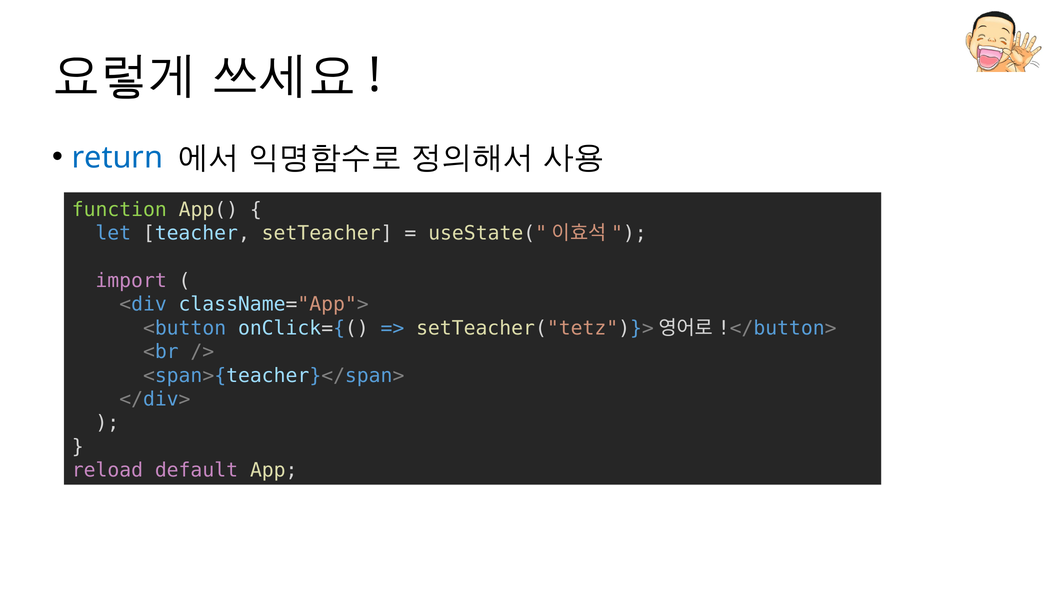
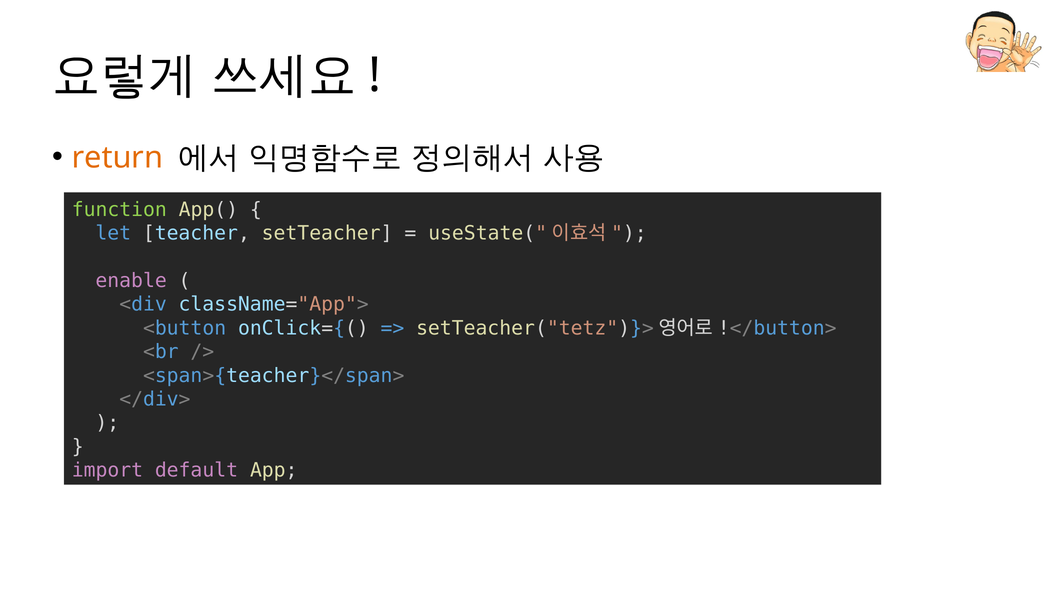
return colour: blue -> orange
import: import -> enable
reload: reload -> import
